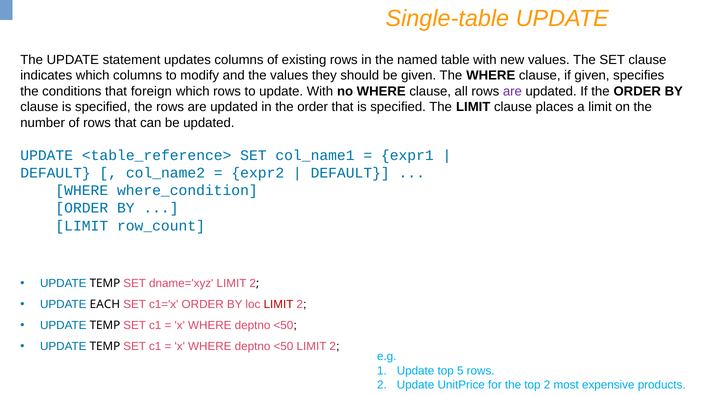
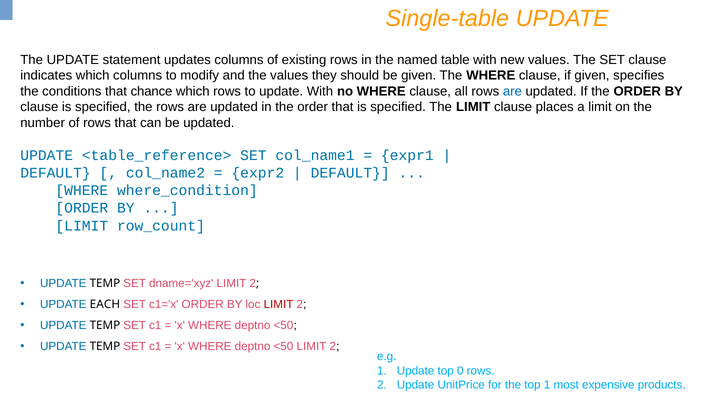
foreign: foreign -> chance
are at (512, 91) colour: purple -> blue
5: 5 -> 0
top 2: 2 -> 1
